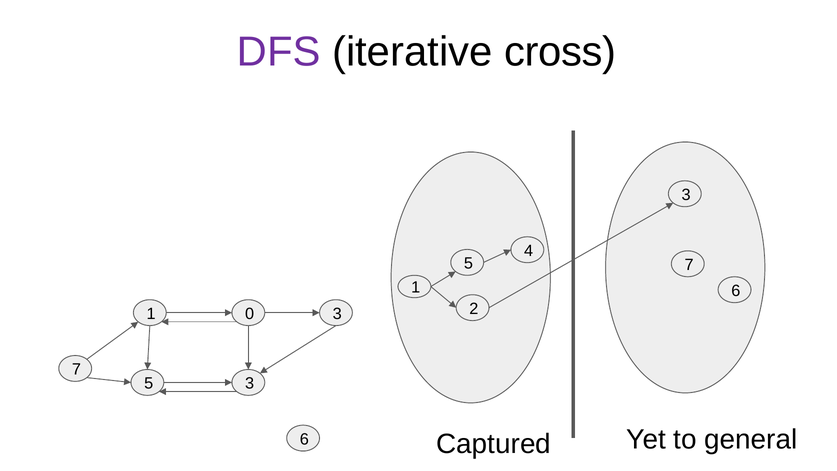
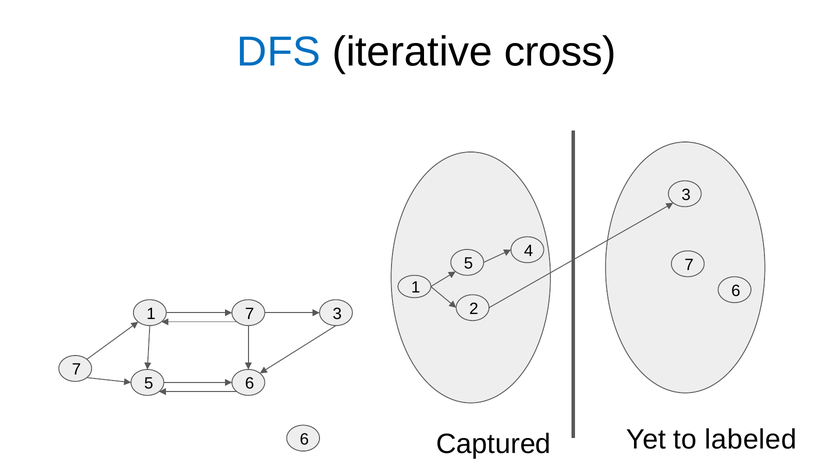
DFS colour: purple -> blue
1 0: 0 -> 7
5 3: 3 -> 6
general: general -> labeled
